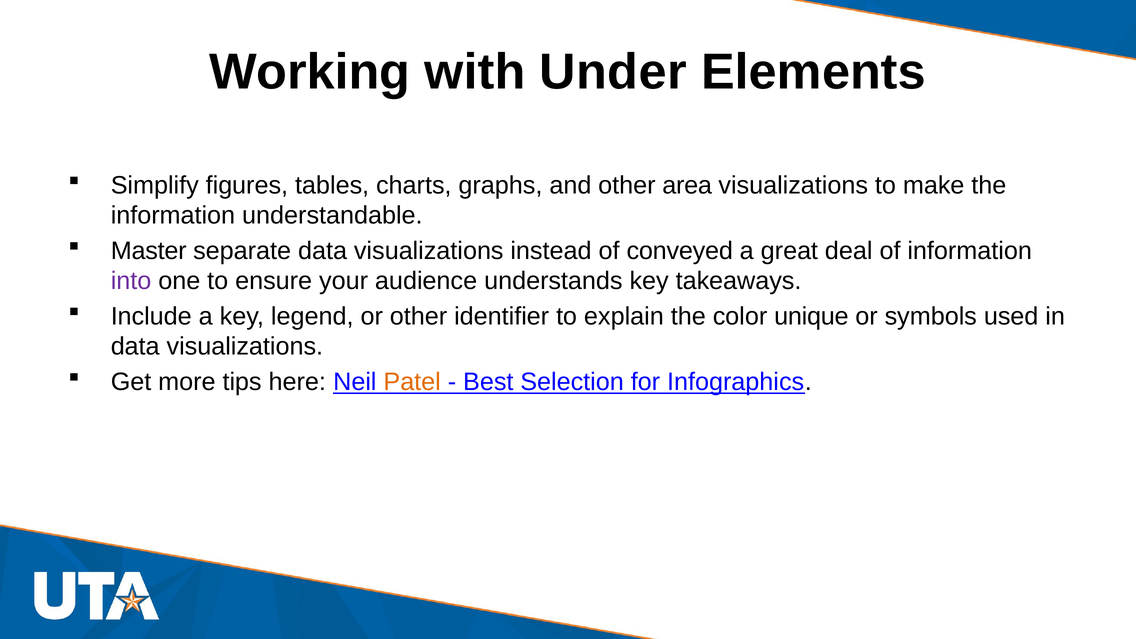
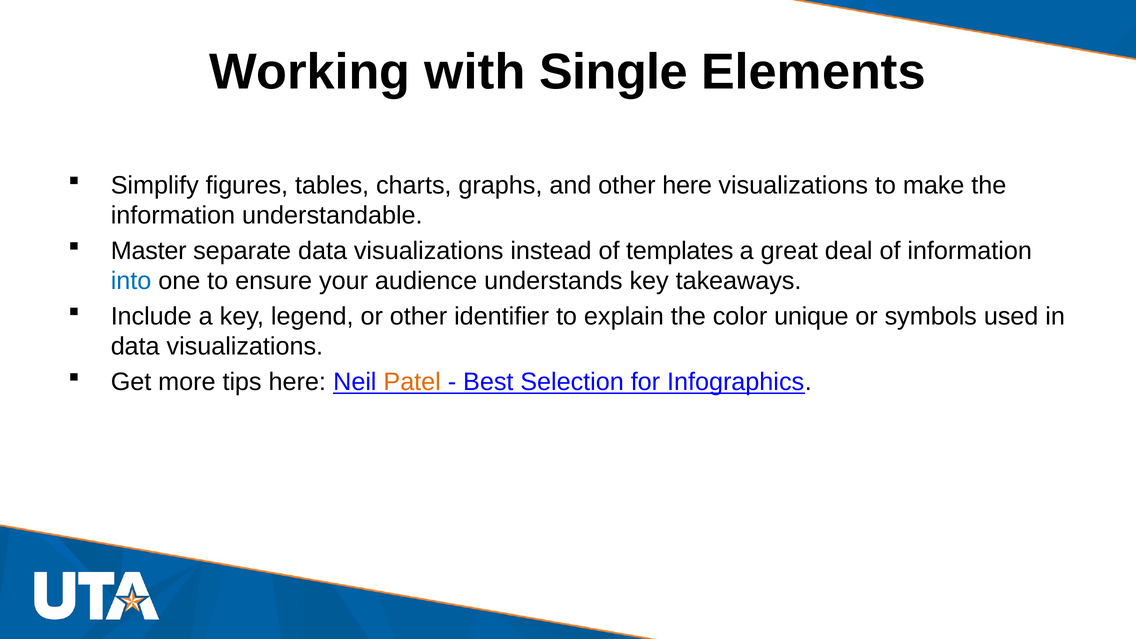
Under: Under -> Single
other area: area -> here
conveyed: conveyed -> templates
into colour: purple -> blue
